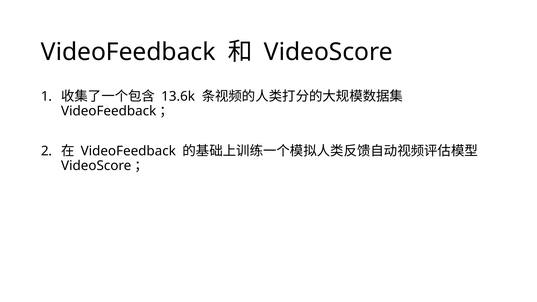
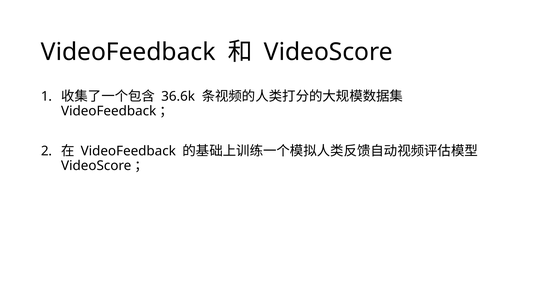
13.6k: 13.6k -> 36.6k
